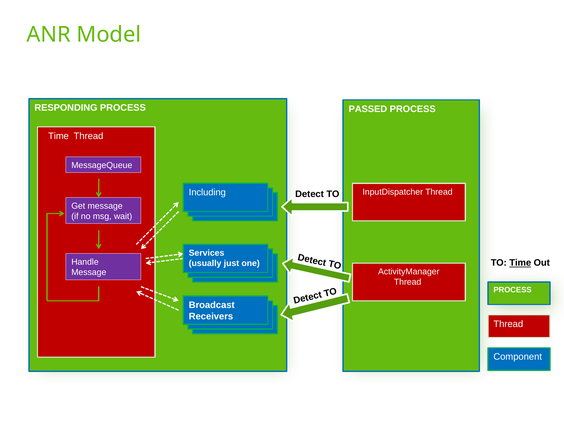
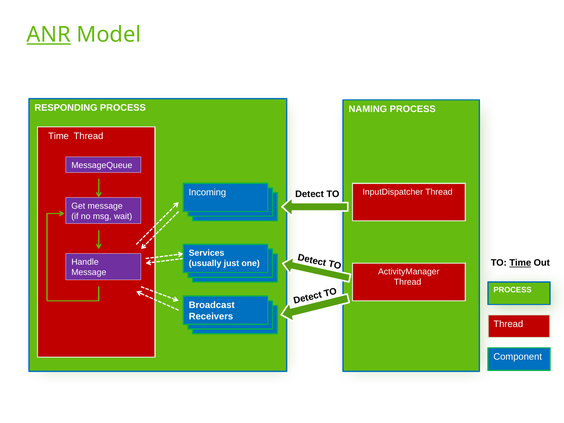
ANR underline: none -> present
PASSED: PASSED -> NAMING
Including: Including -> Incoming
